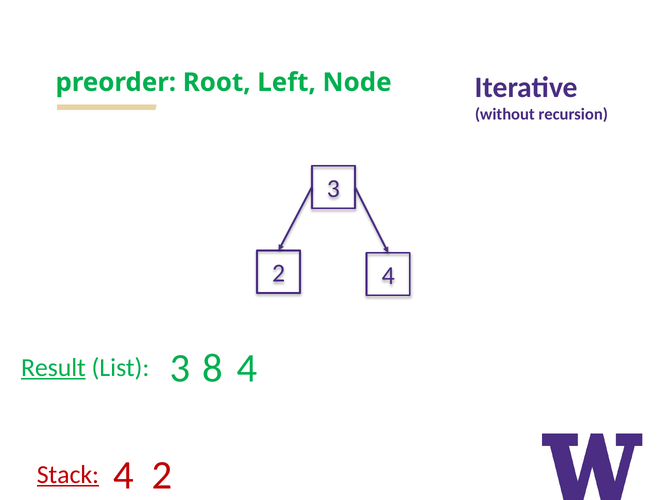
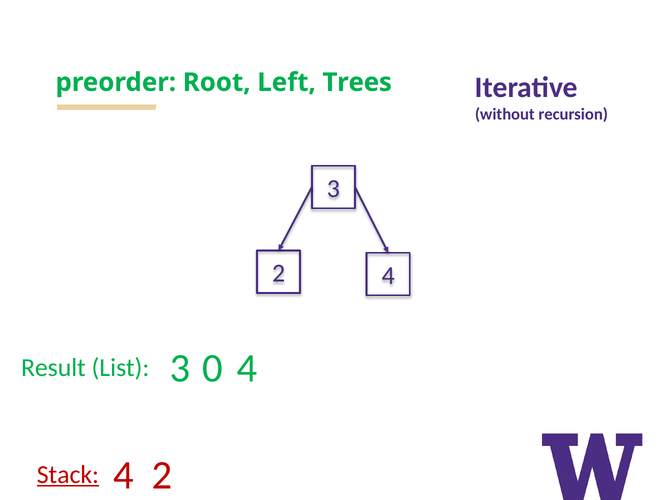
Node: Node -> Trees
Result underline: present -> none
8: 8 -> 0
